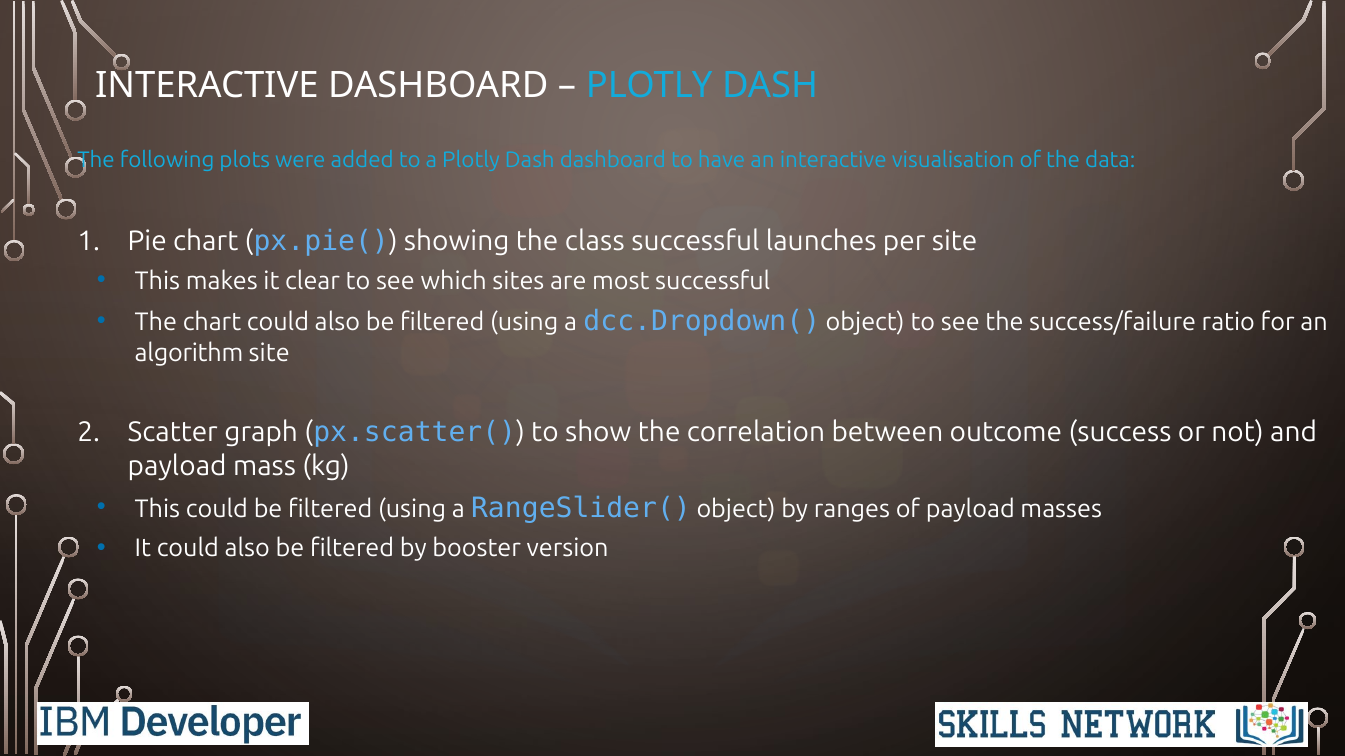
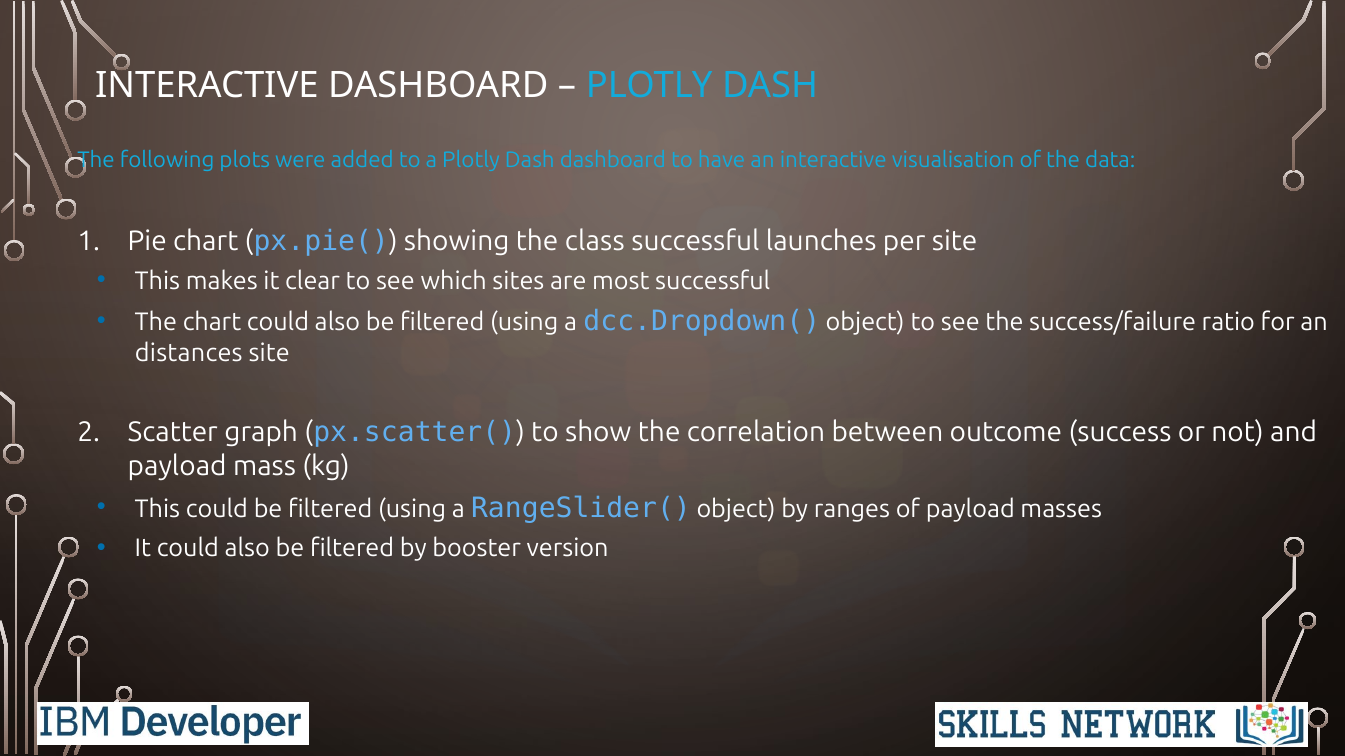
algorithm: algorithm -> distances
